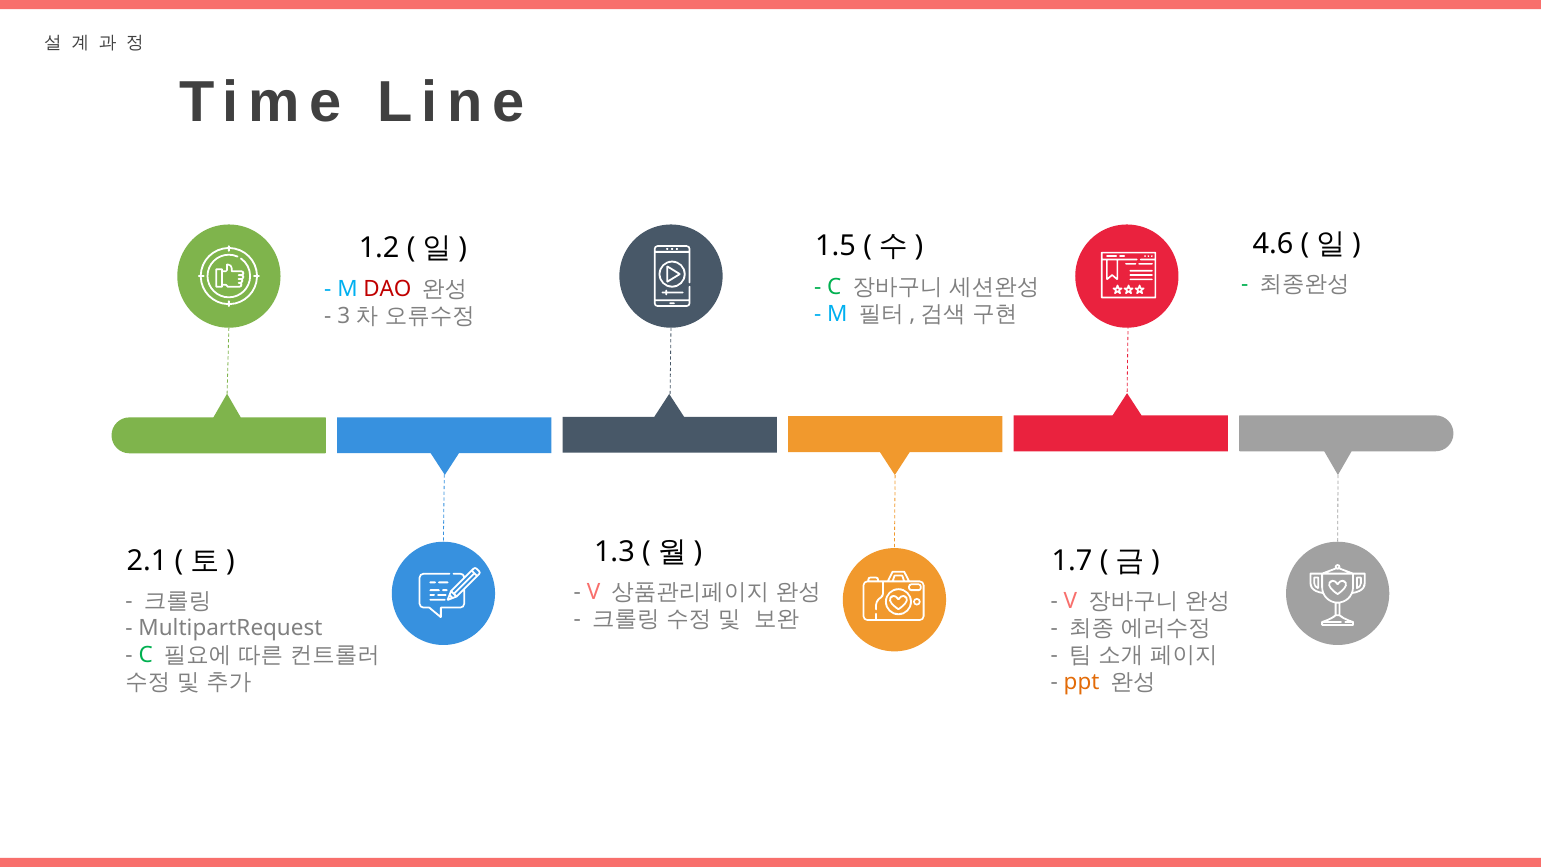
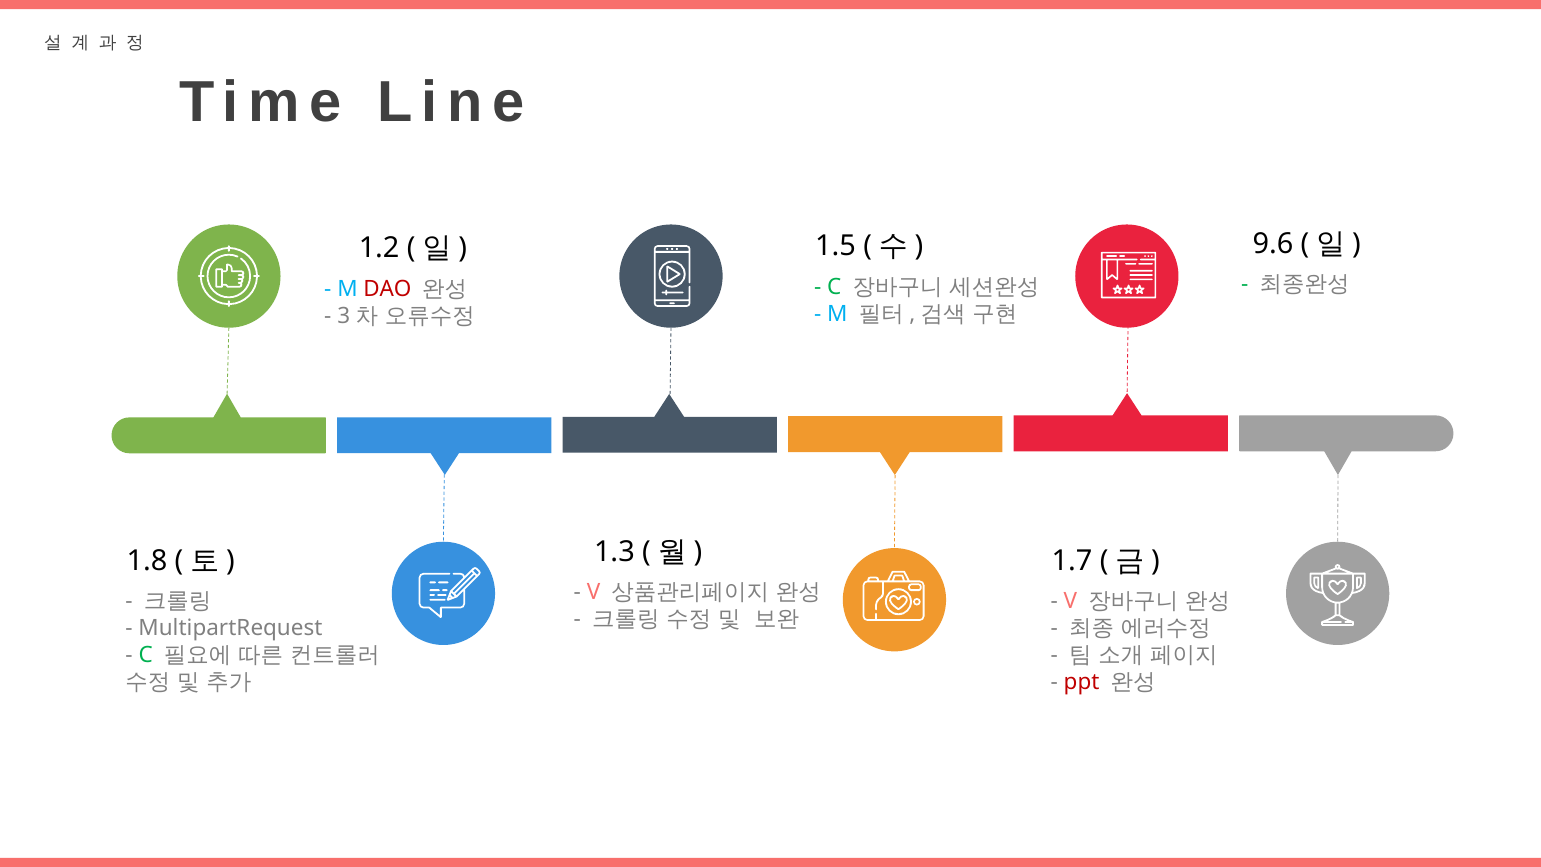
4.6: 4.6 -> 9.6
2.1: 2.1 -> 1.8
ppt colour: orange -> red
